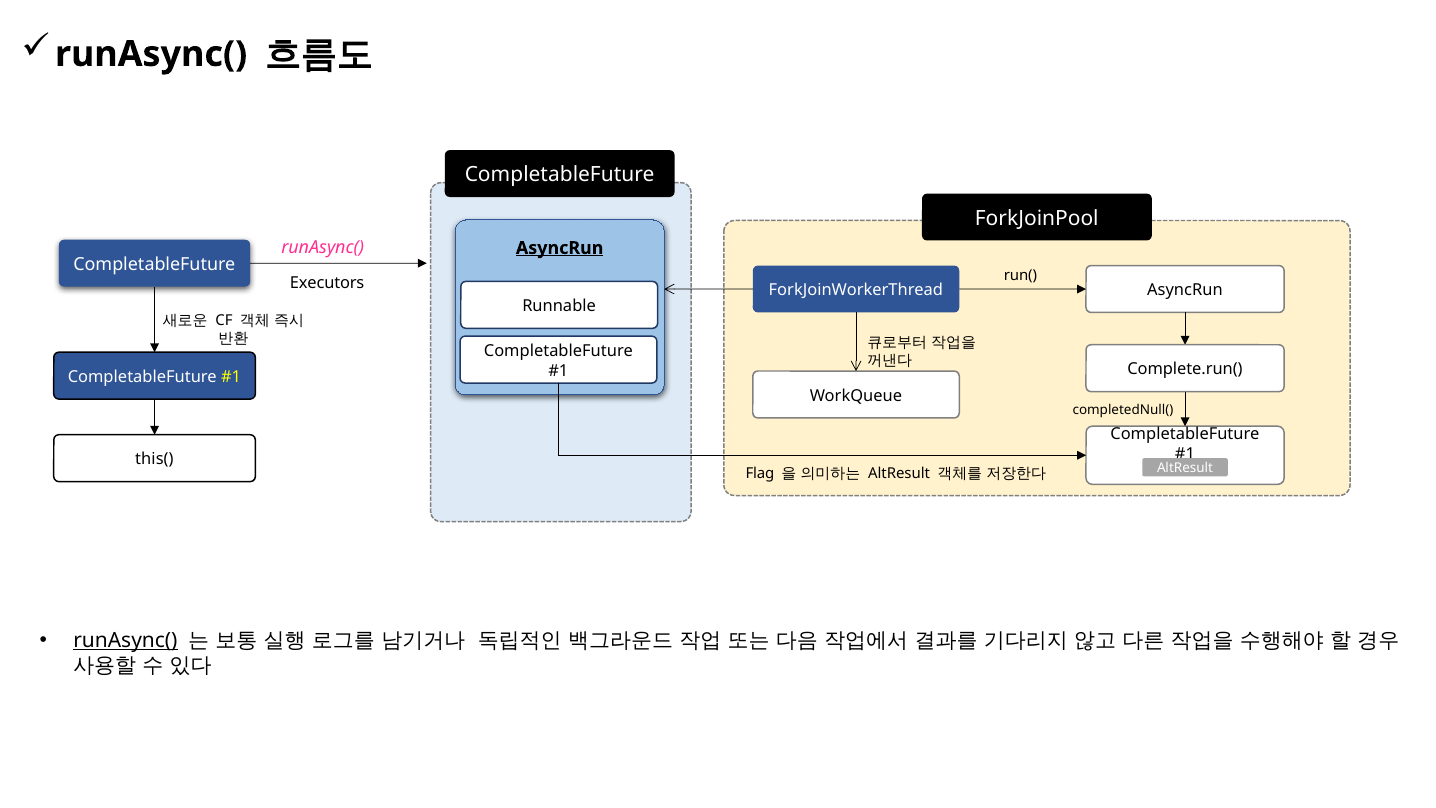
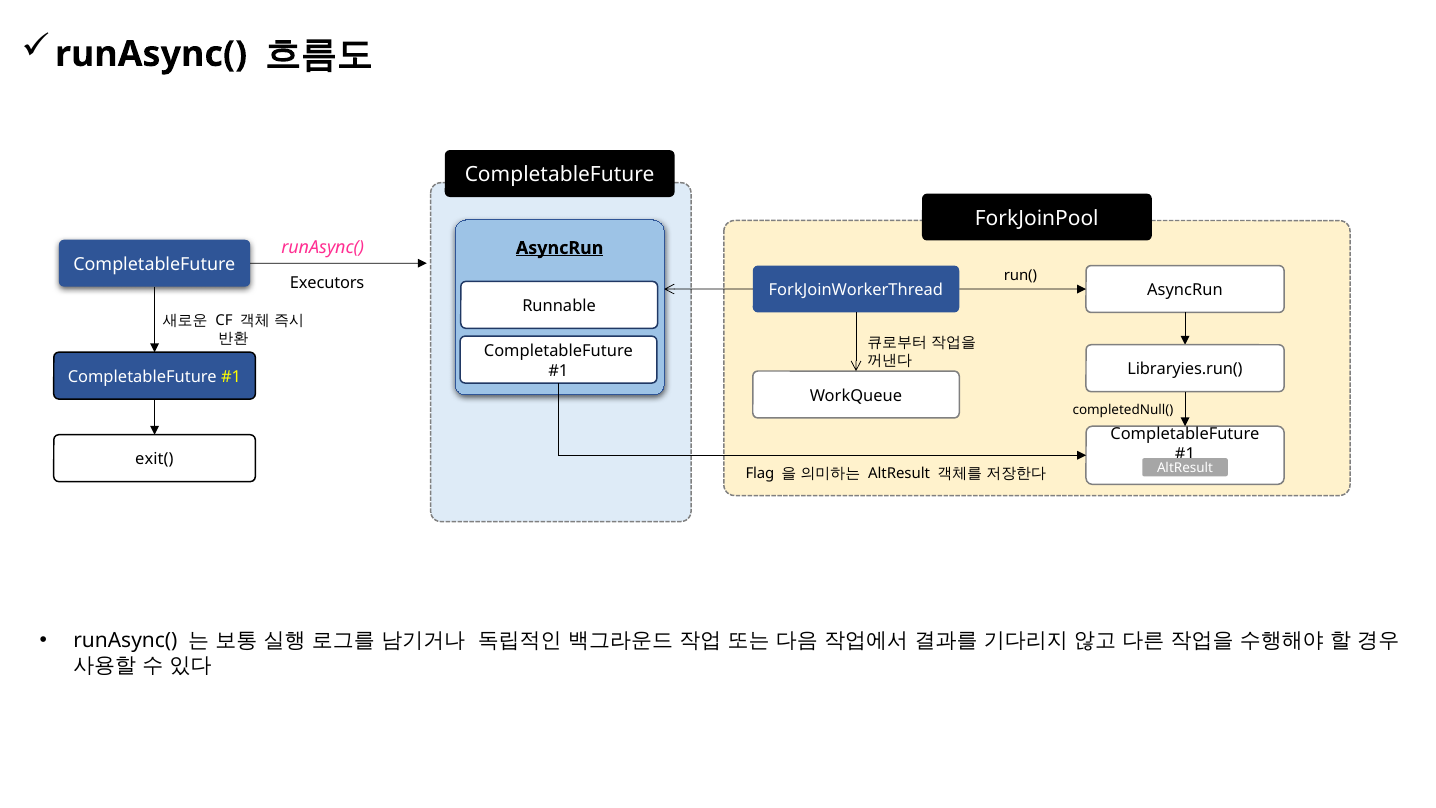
Complete.run(: Complete.run( -> Libraryies.run(
this(: this( -> exit(
runAsync( at (125, 640) underline: present -> none
